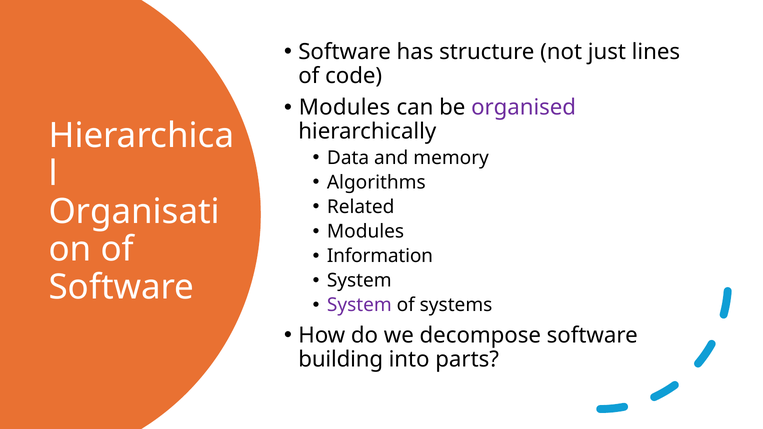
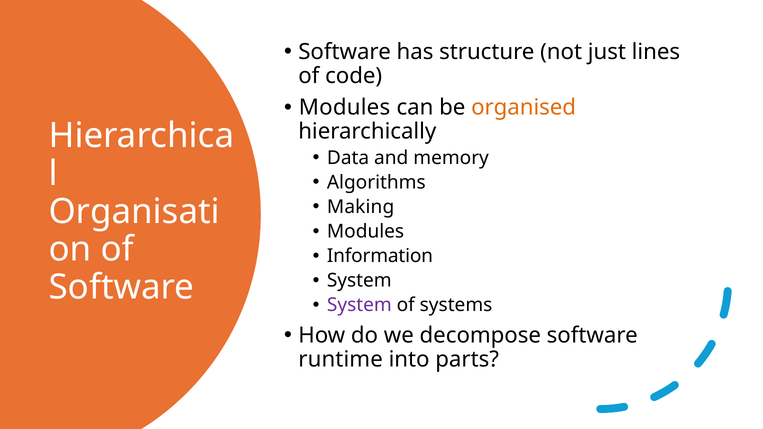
organised colour: purple -> orange
Related: Related -> Making
building: building -> runtime
